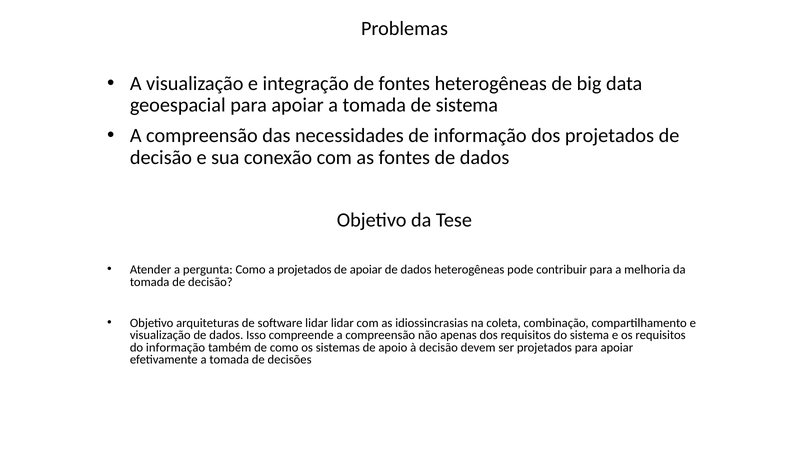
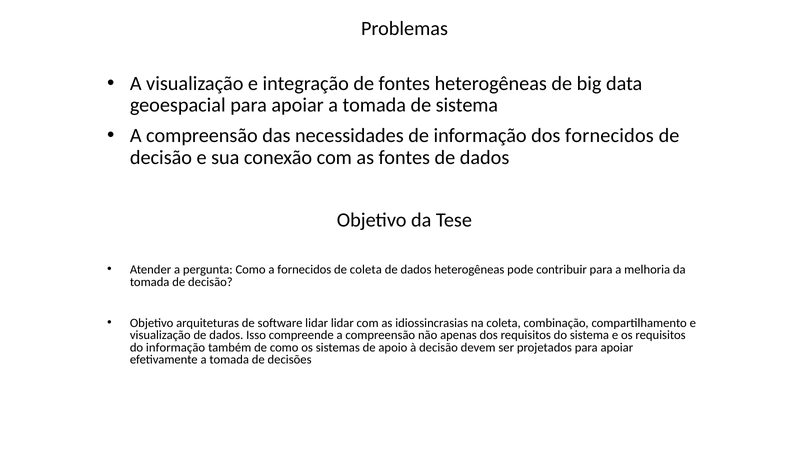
dos projetados: projetados -> fornecidos
a projetados: projetados -> fornecidos
de apoiar: apoiar -> coleta
